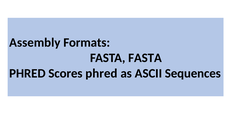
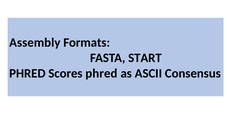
FASTA FASTA: FASTA -> START
Sequences: Sequences -> Consensus
